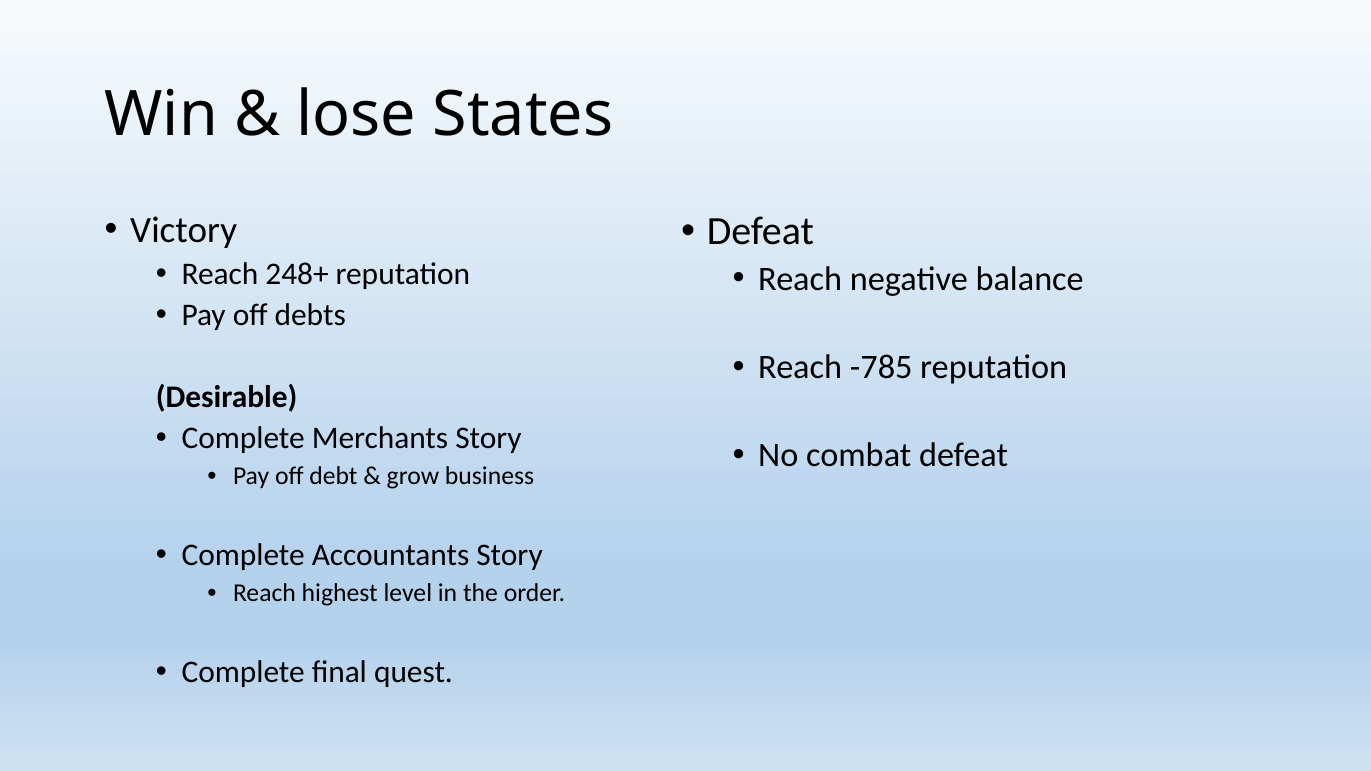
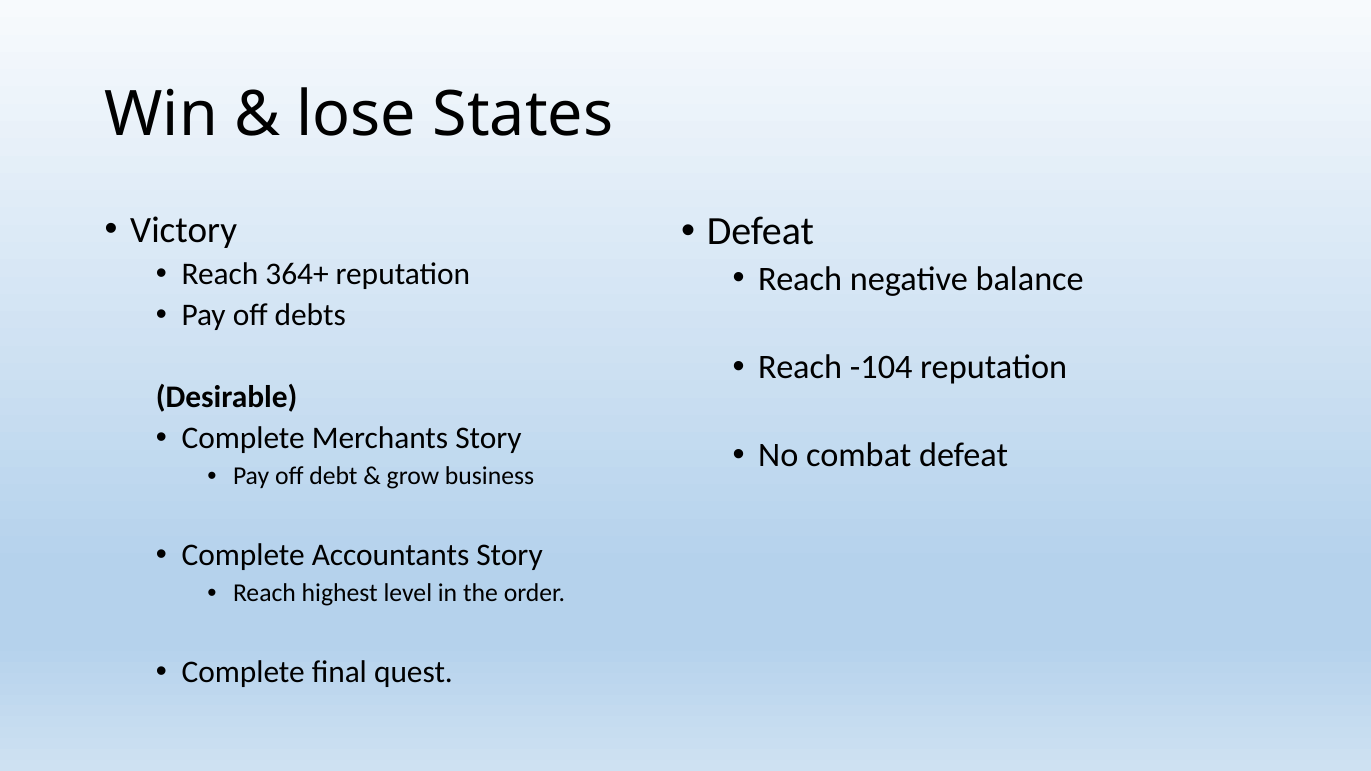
248+: 248+ -> 364+
-785: -785 -> -104
